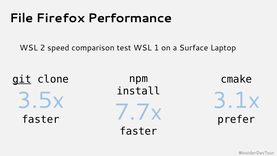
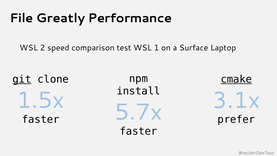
Firefox: Firefox -> Greatly
cmake underline: none -> present
3.5x: 3.5x -> 1.5x
7.7x: 7.7x -> 5.7x
